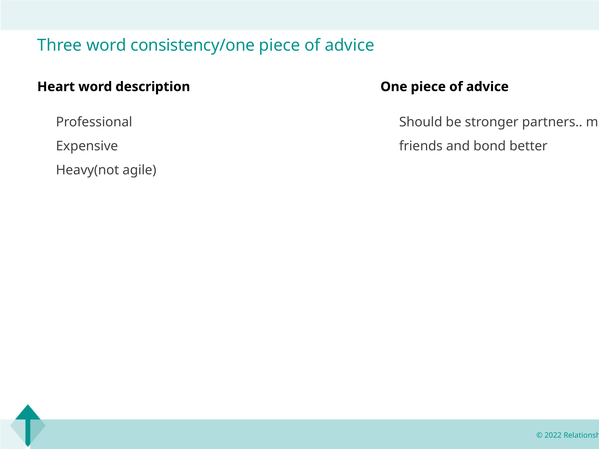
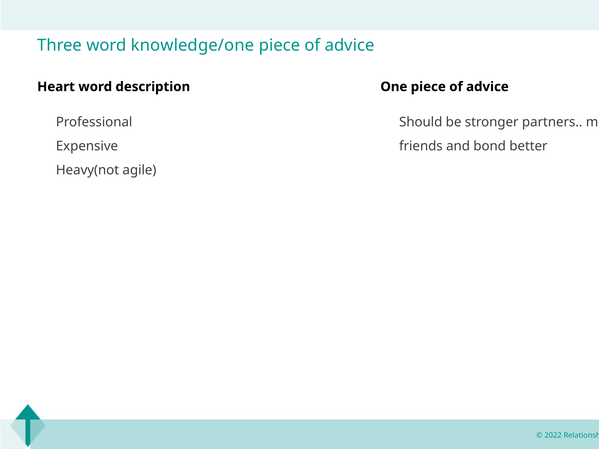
consistency/one: consistency/one -> knowledge/one
